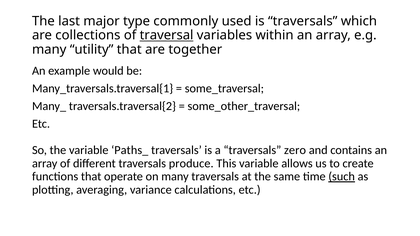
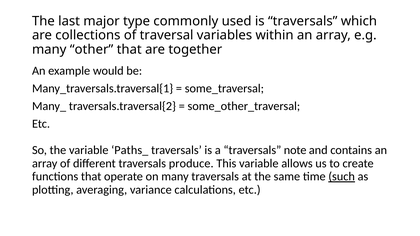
traversal underline: present -> none
utility: utility -> other
zero: zero -> note
